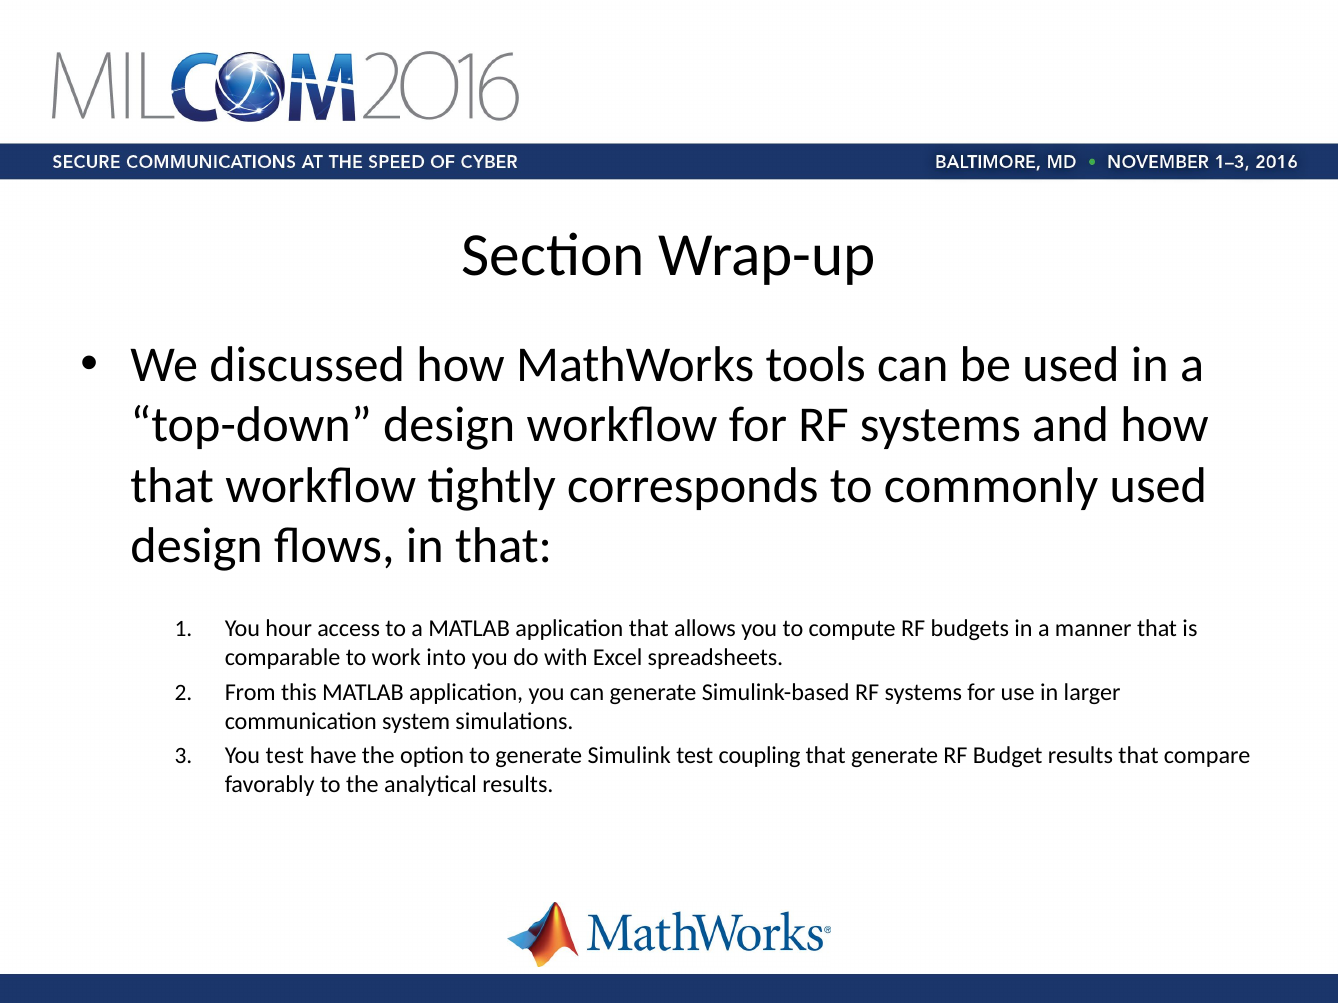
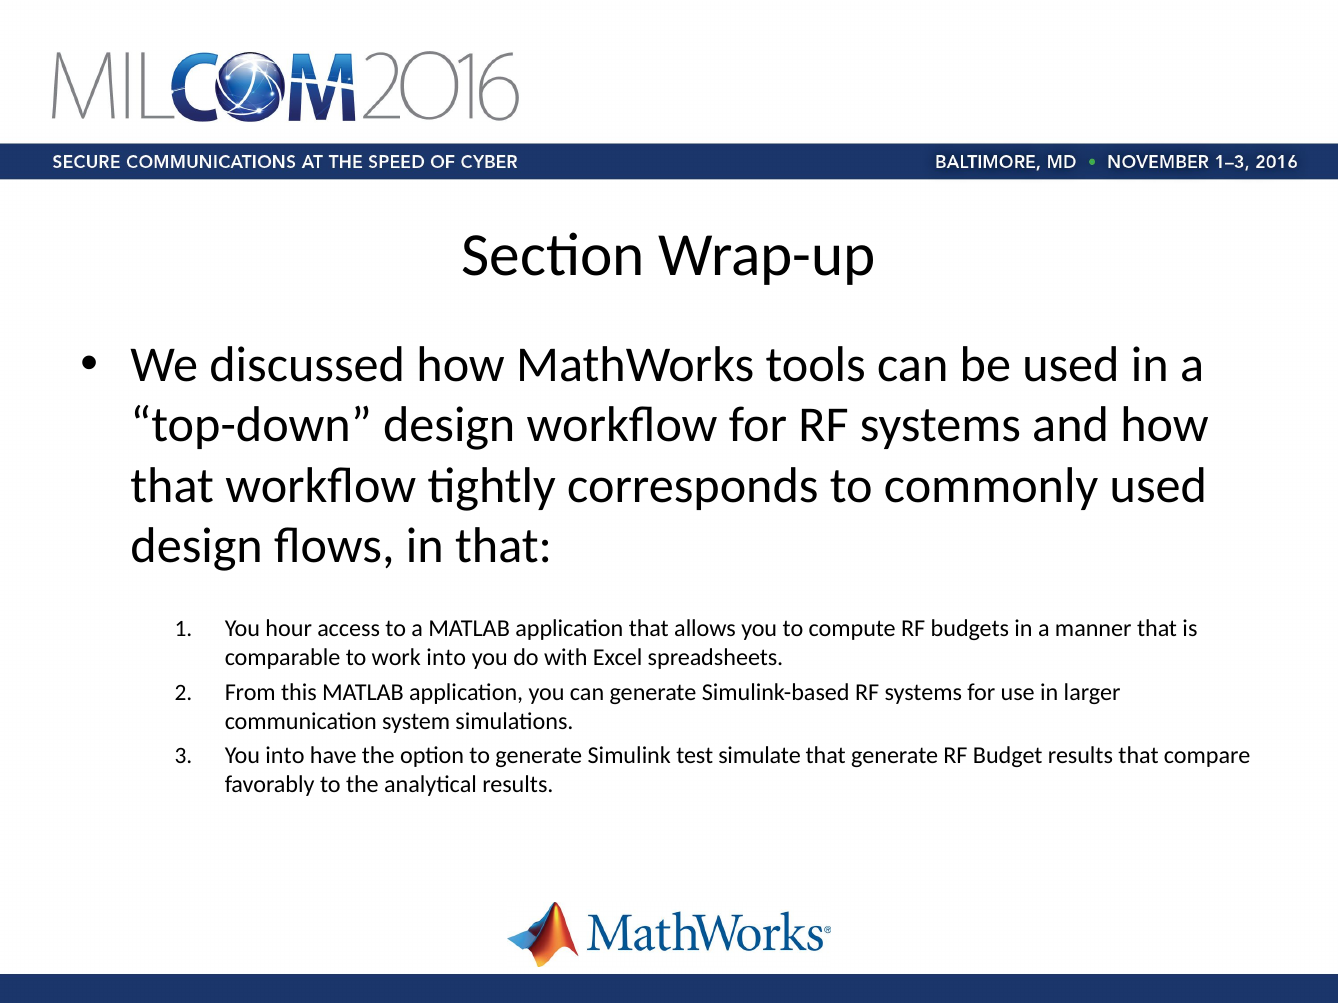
You test: test -> into
coupling: coupling -> simulate
